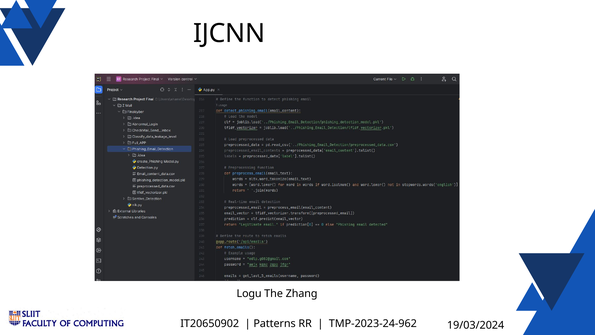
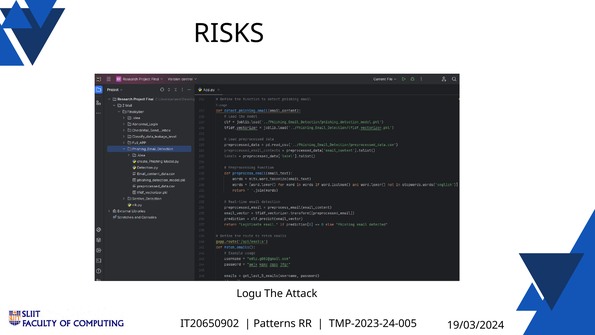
IJCNN: IJCNN -> RISKS
Zhang: Zhang -> Attack
TMP-2023-24-962: TMP-2023-24-962 -> TMP-2023-24-005
